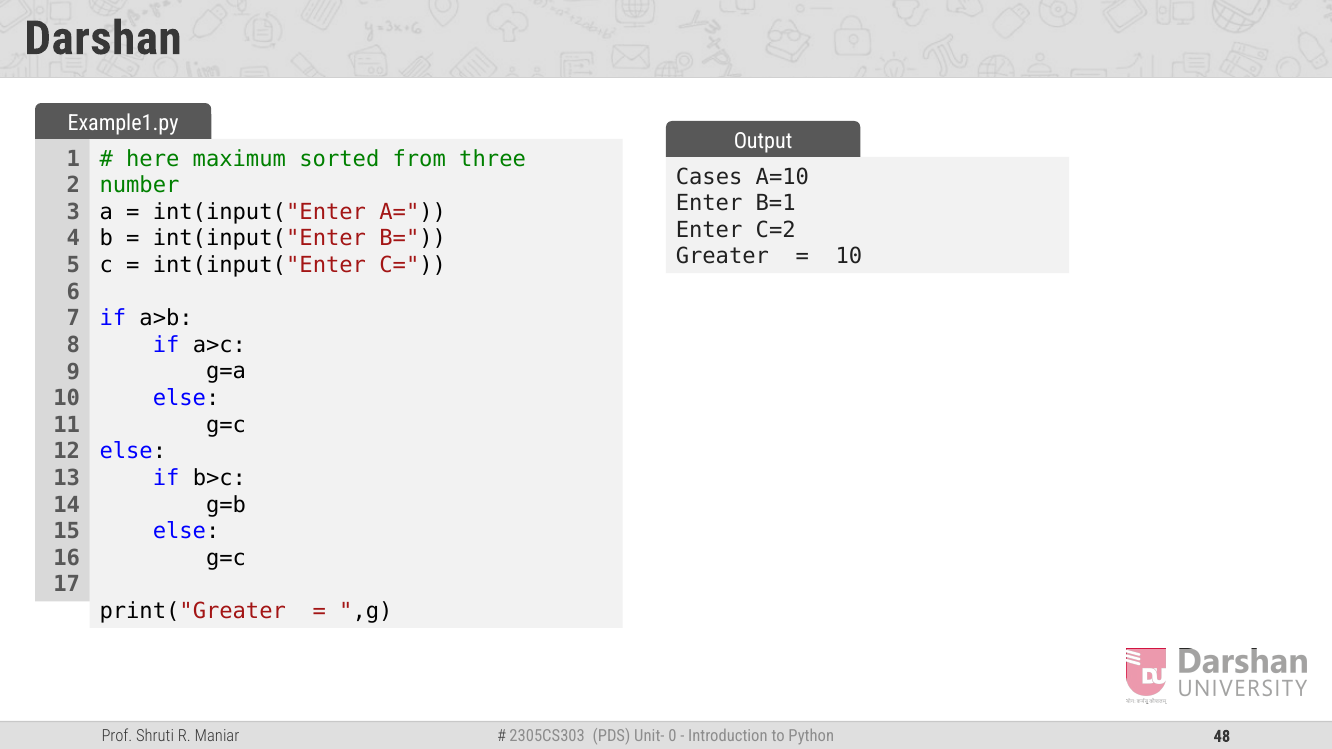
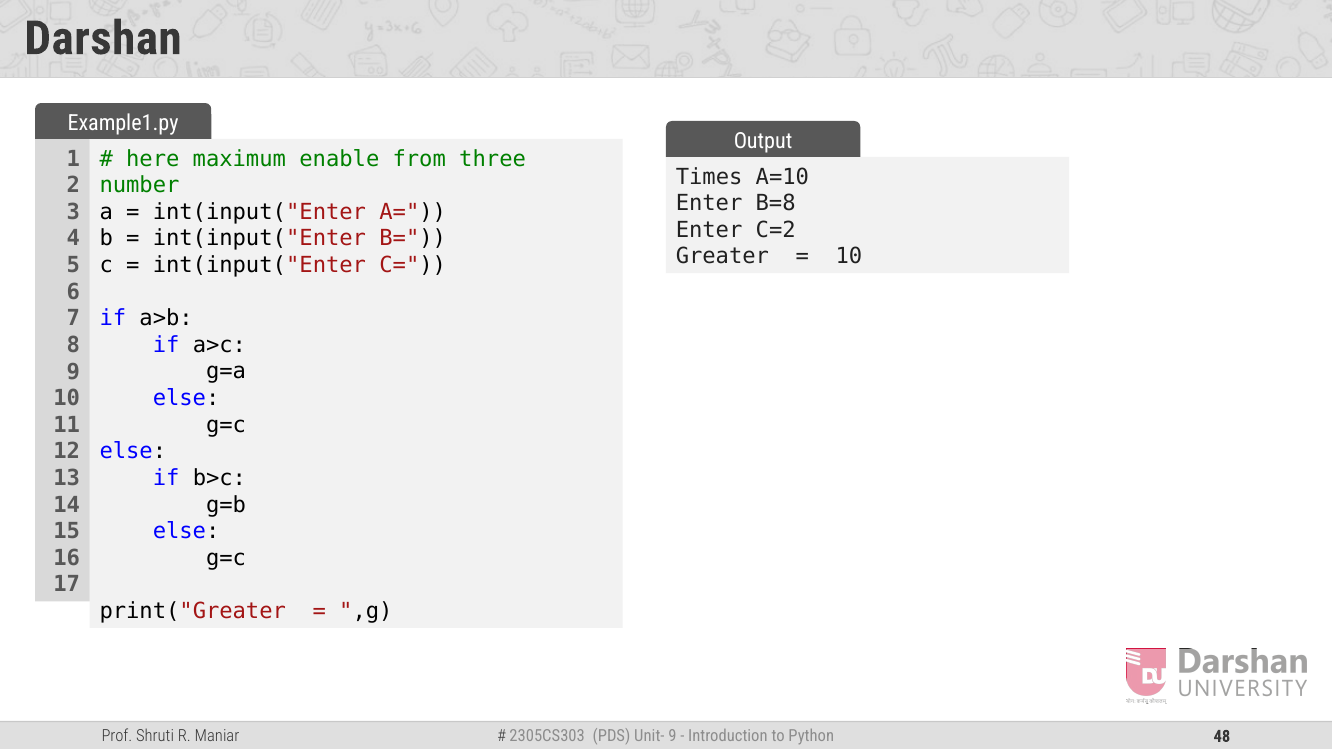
sorted: sorted -> enable
Cases: Cases -> Times
B=1: B=1 -> B=8
0 at (672, 737): 0 -> 9
